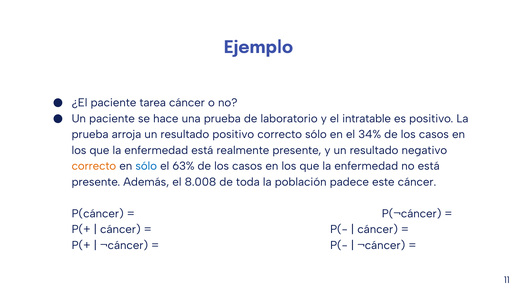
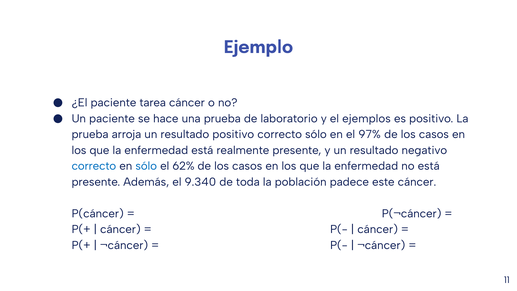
intratable: intratable -> ejemplos
34%: 34% -> 97%
correcto at (94, 166) colour: orange -> blue
63%: 63% -> 62%
8.008: 8.008 -> 9.340
